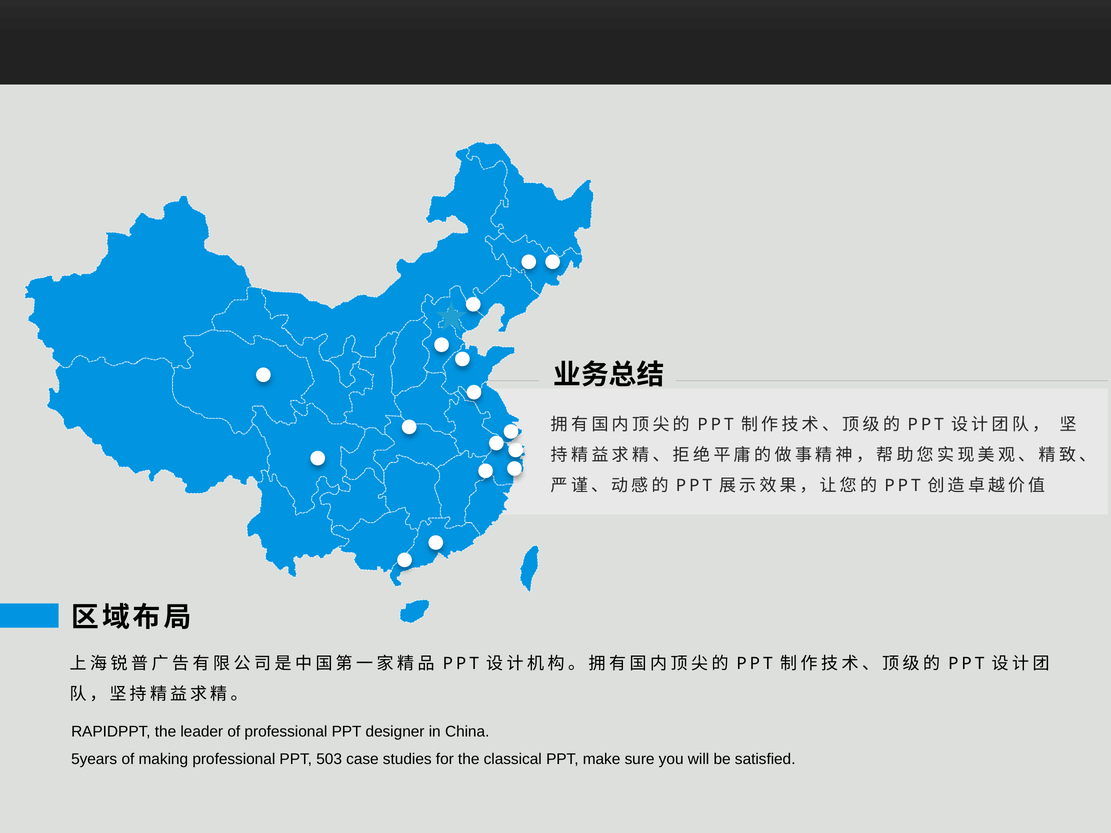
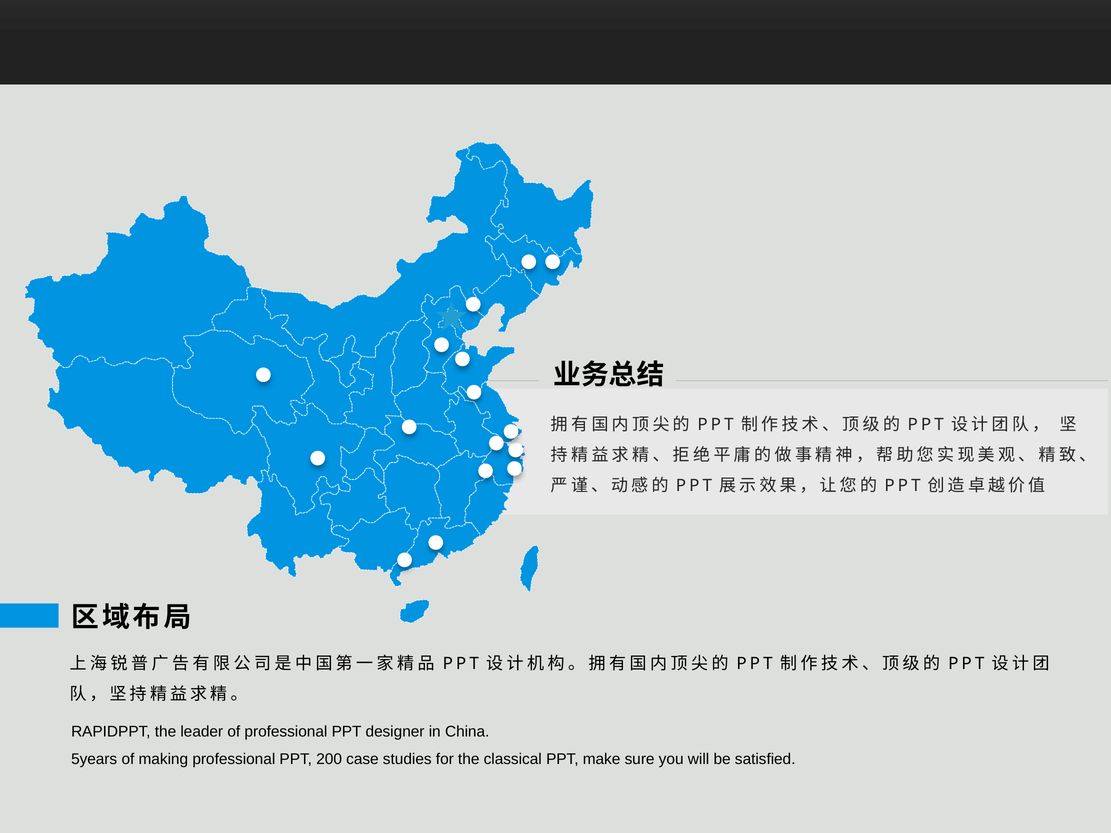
503: 503 -> 200
